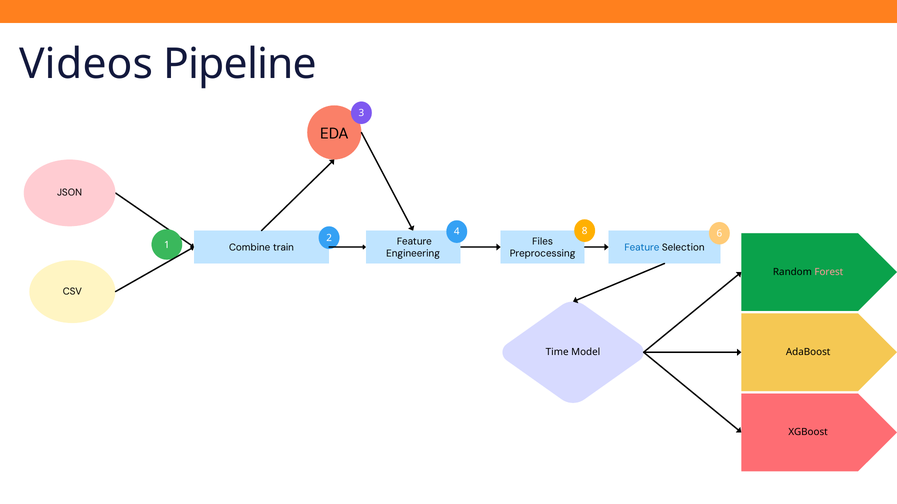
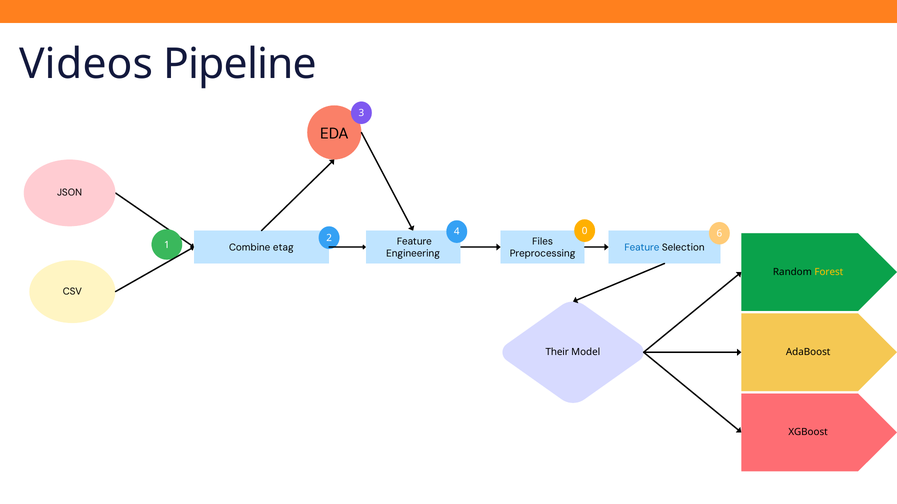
8: 8 -> 0
train: train -> etag
Forest colour: pink -> yellow
Time: Time -> Their
